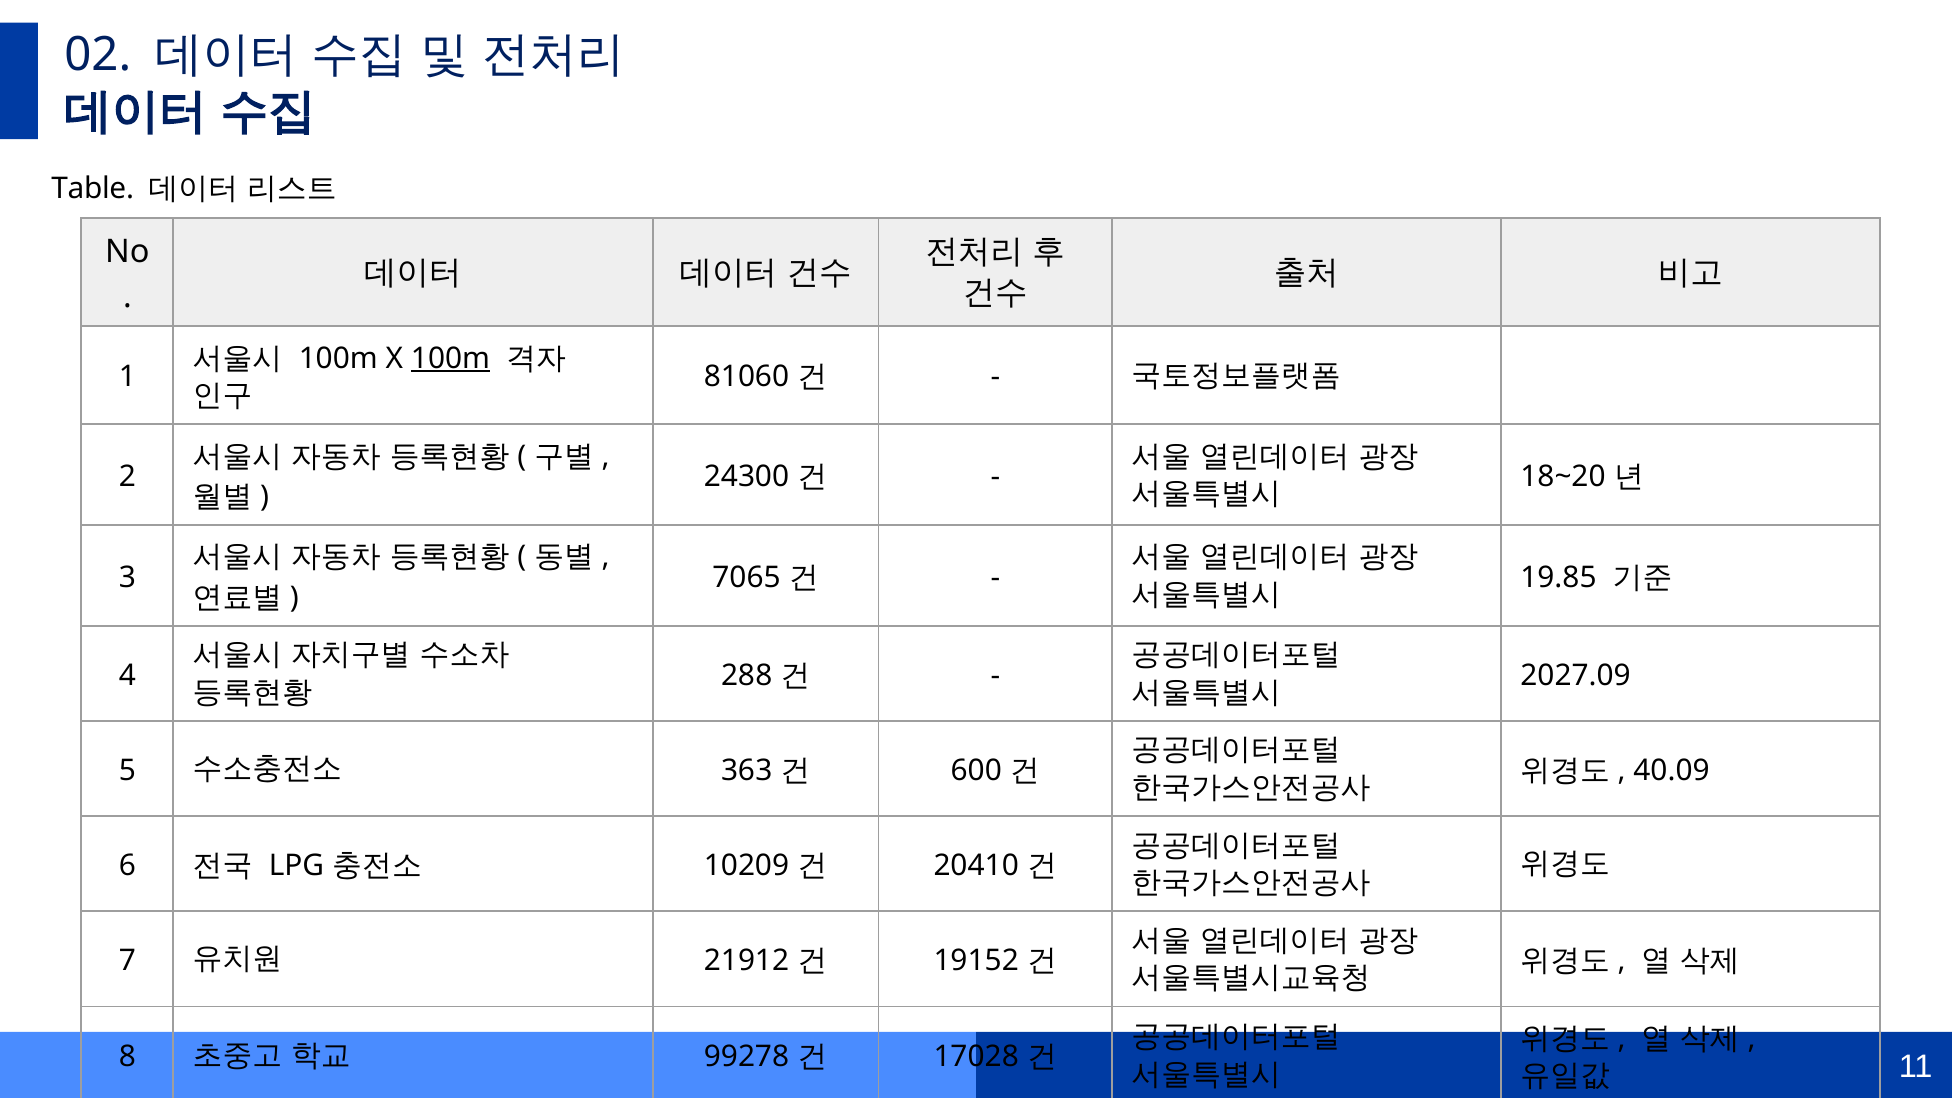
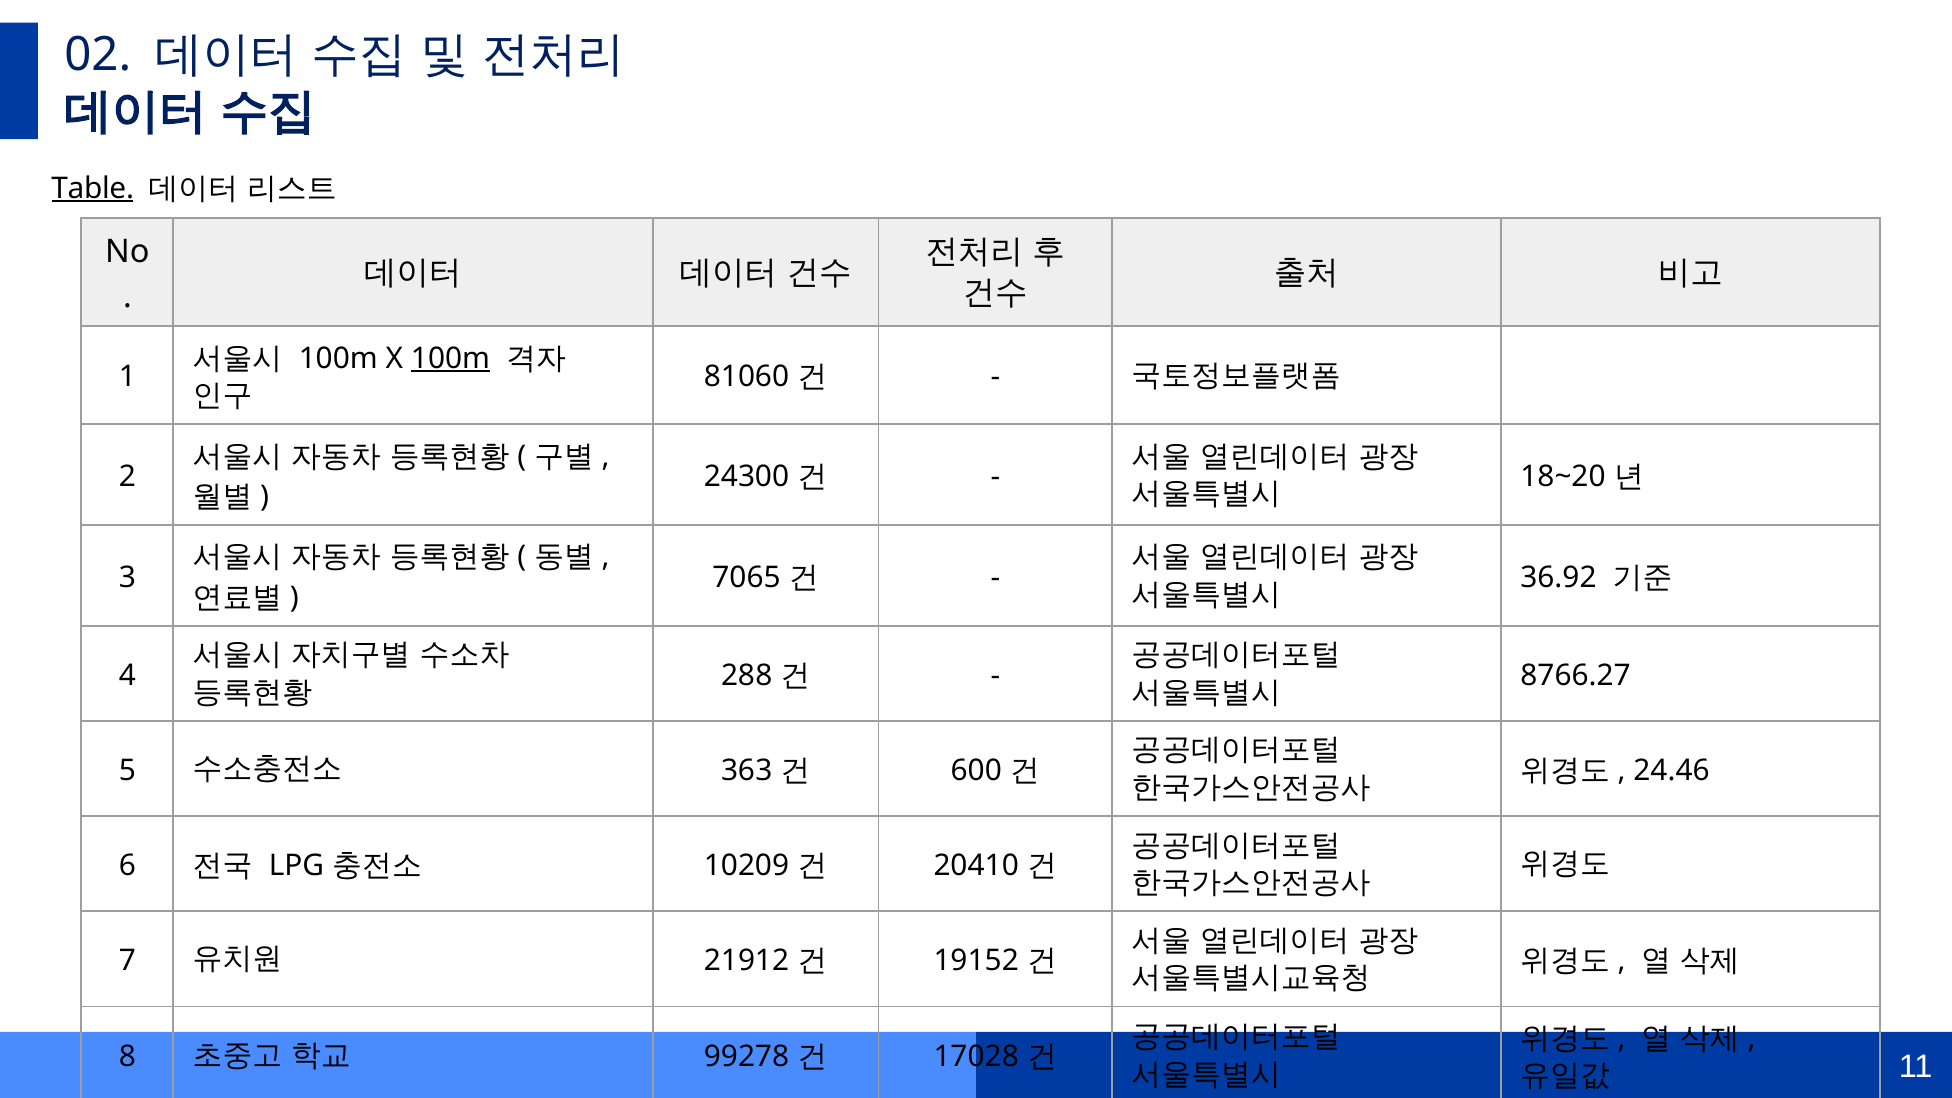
Table underline: none -> present
19.85: 19.85 -> 36.92
2027.09: 2027.09 -> 8766.27
40.09: 40.09 -> 24.46
